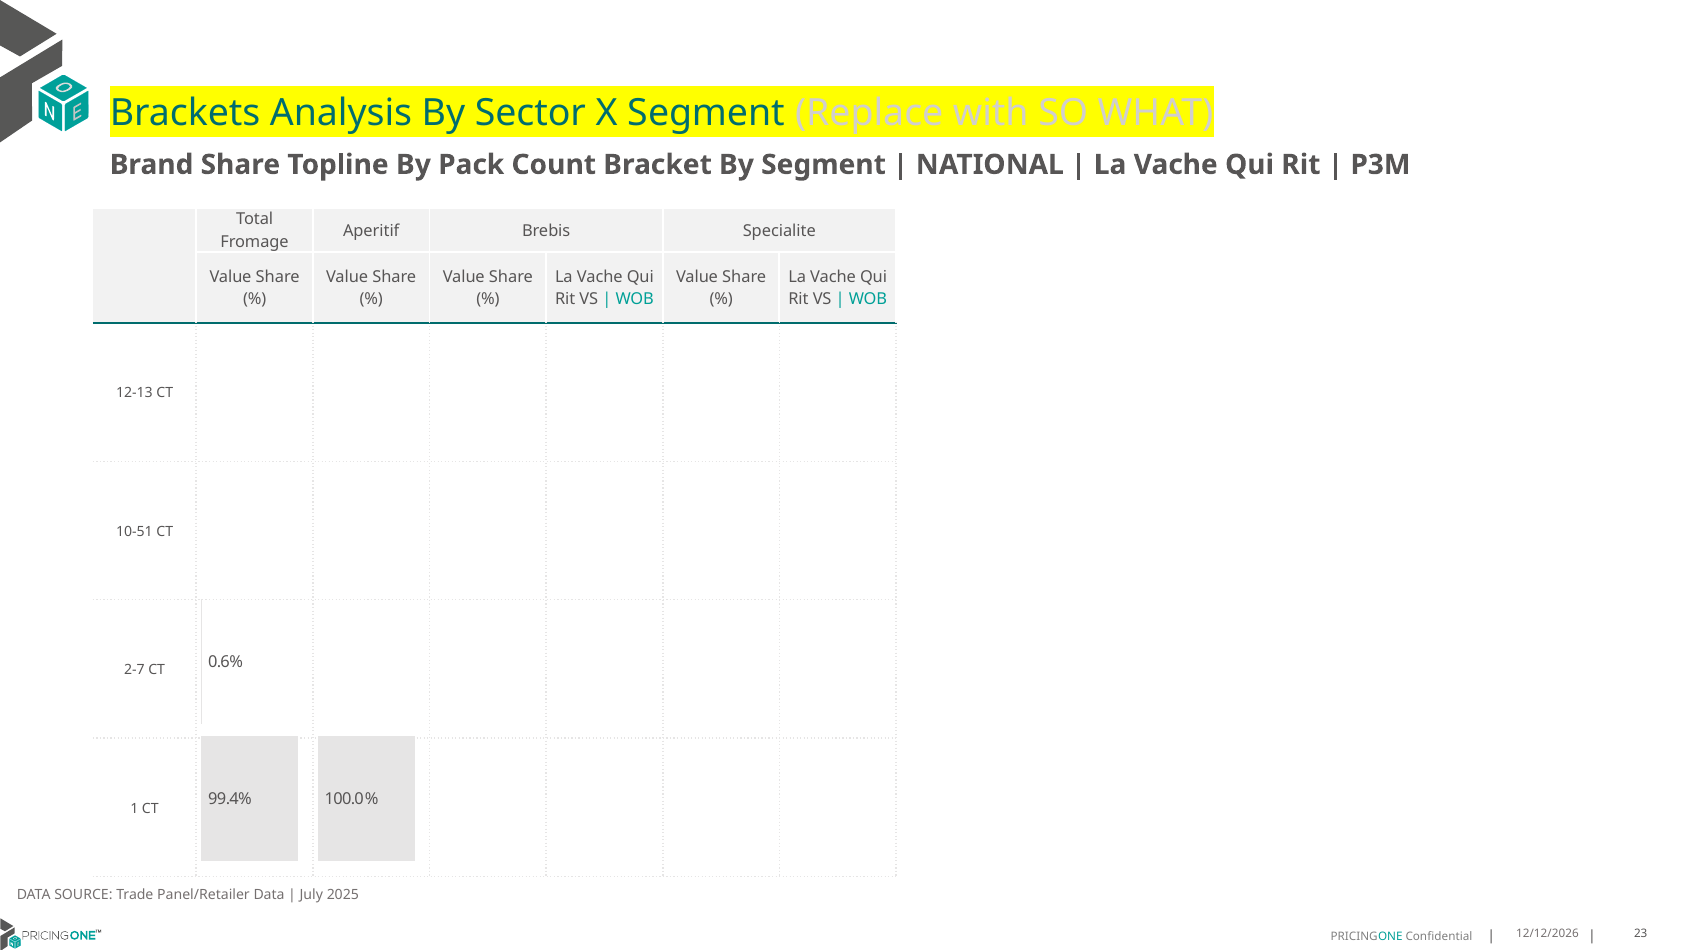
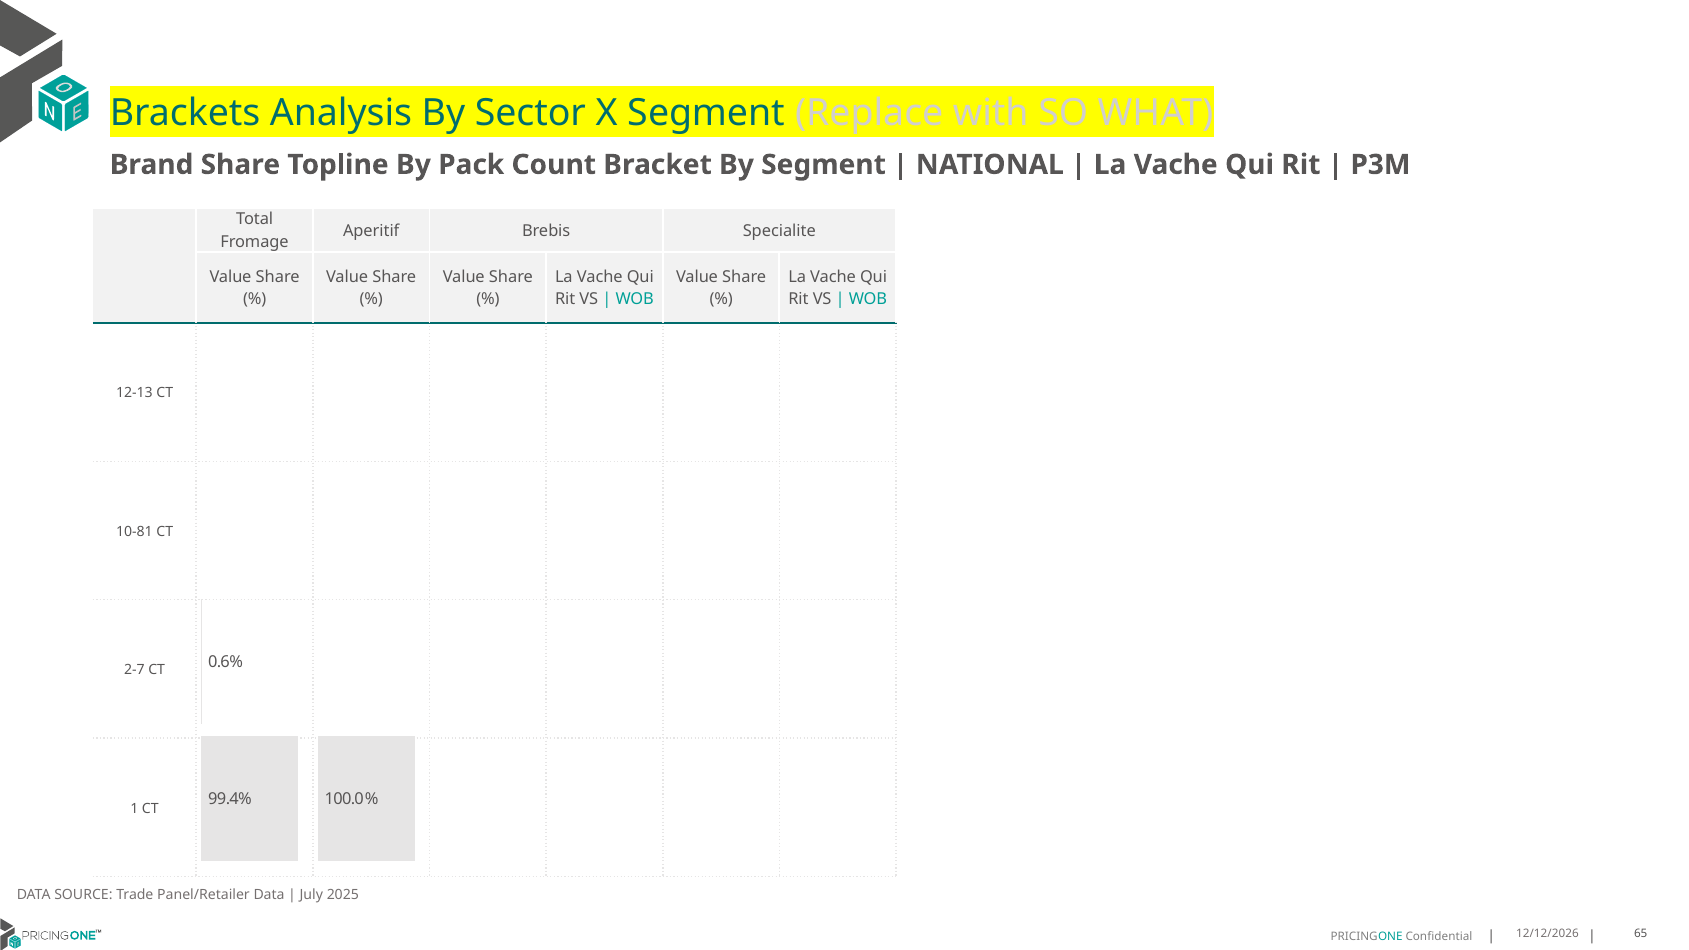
10-51: 10-51 -> 10-81
23: 23 -> 65
